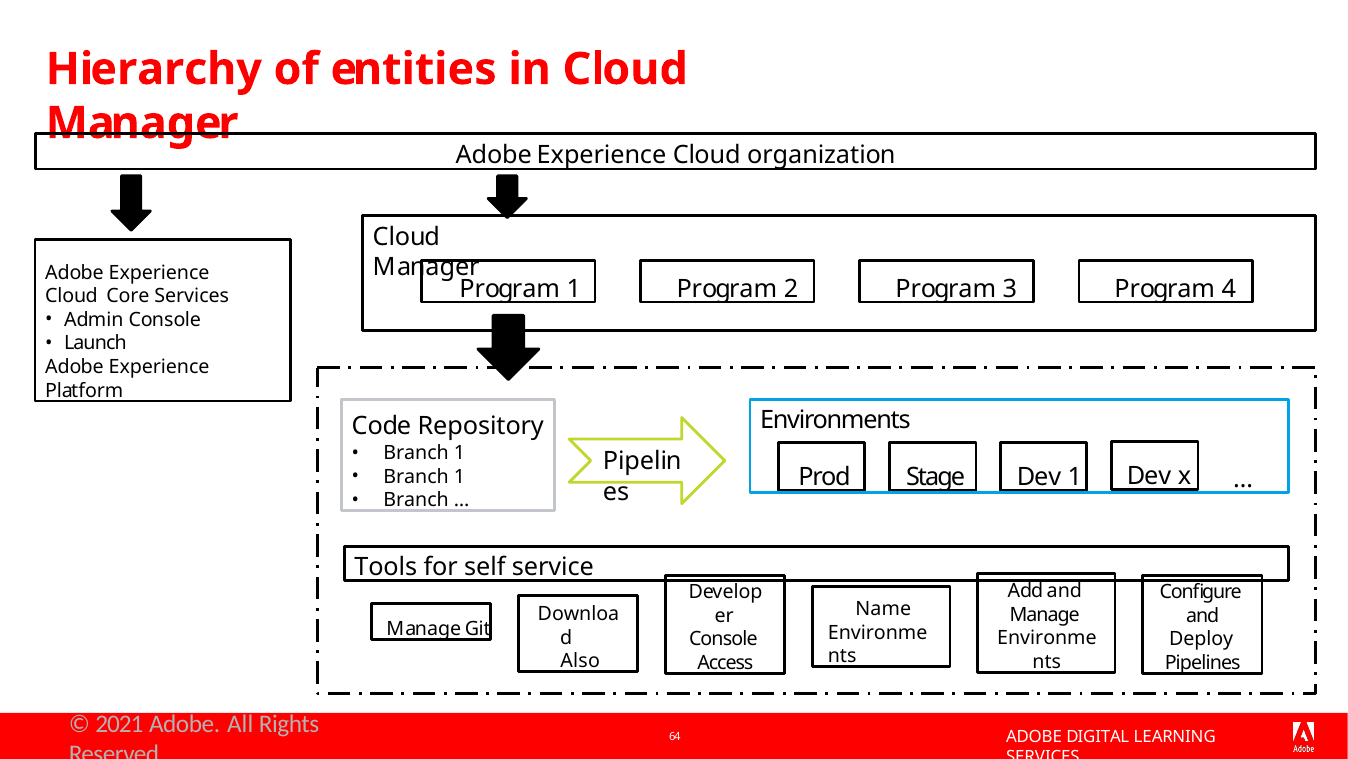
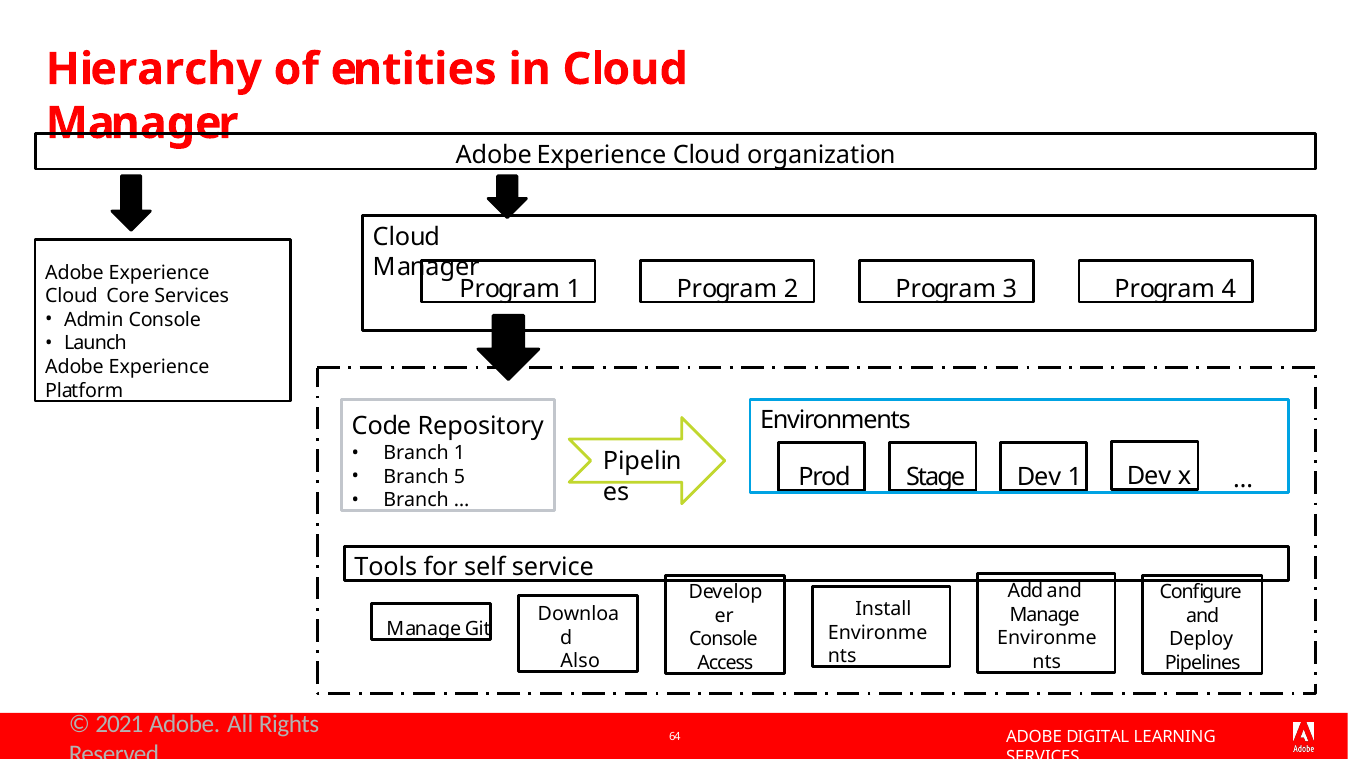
1 at (460, 476): 1 -> 5
Name: Name -> Install
